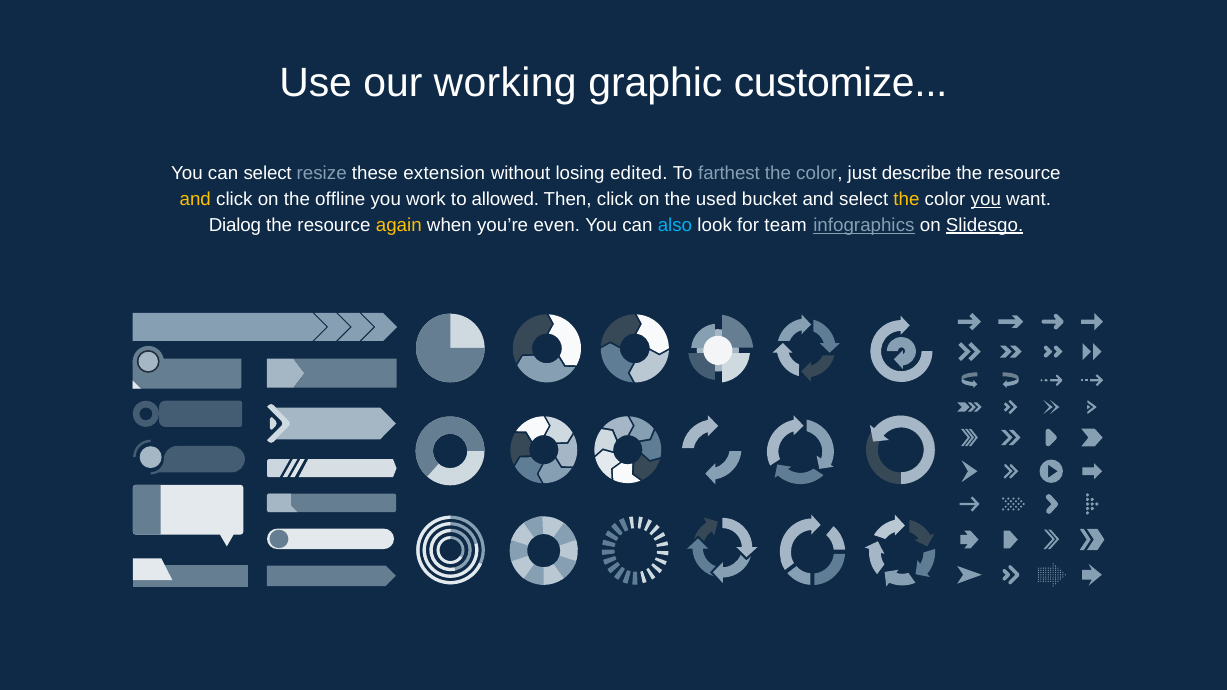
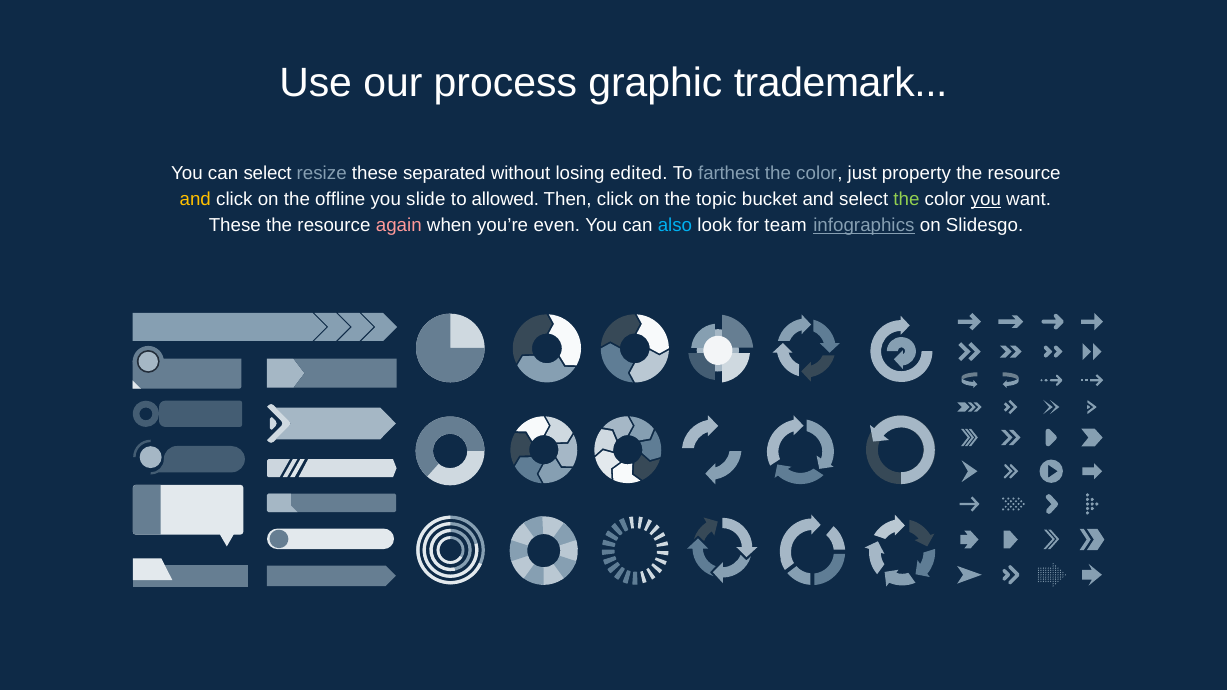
working: working -> process
customize: customize -> trademark
extension: extension -> separated
describe: describe -> property
work: work -> slide
used: used -> topic
the at (906, 199) colour: yellow -> light green
Dialog at (235, 225): Dialog -> These
again colour: yellow -> pink
Slidesgo underline: present -> none
